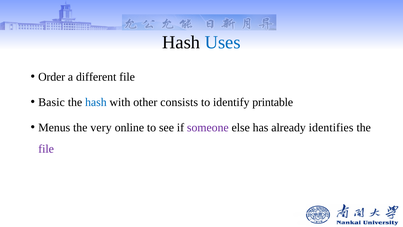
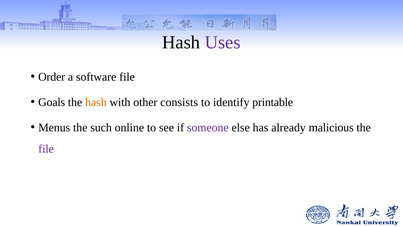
Uses colour: blue -> purple
different: different -> software
Basic: Basic -> Goals
hash at (96, 102) colour: blue -> orange
very: very -> such
identifies: identifies -> malicious
